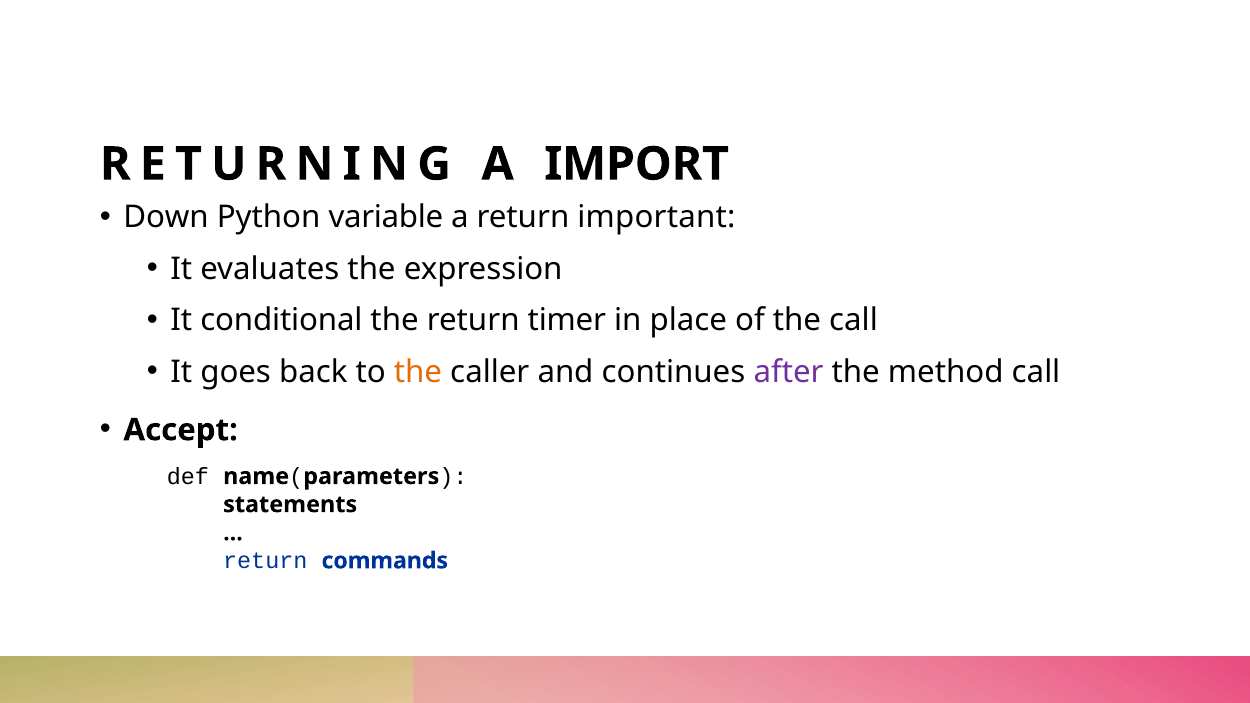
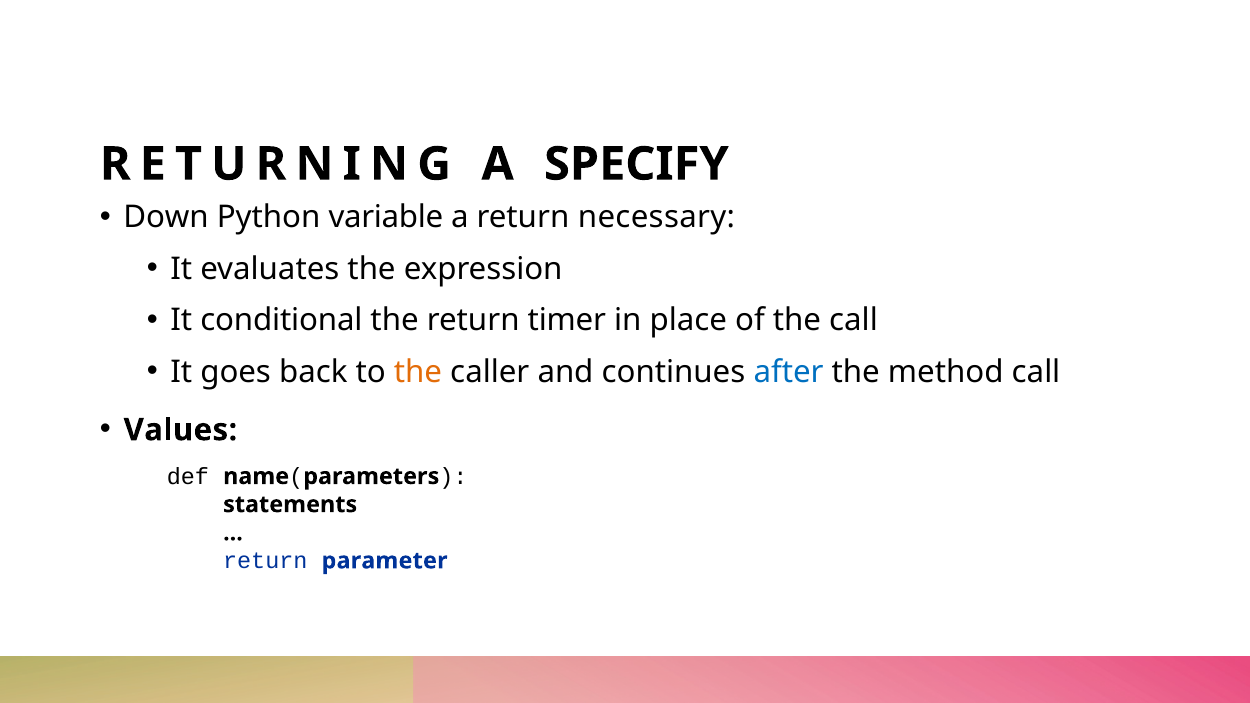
IMPORT: IMPORT -> SPECIFY
important: important -> necessary
after colour: purple -> blue
Accept: Accept -> Values
commands: commands -> parameter
